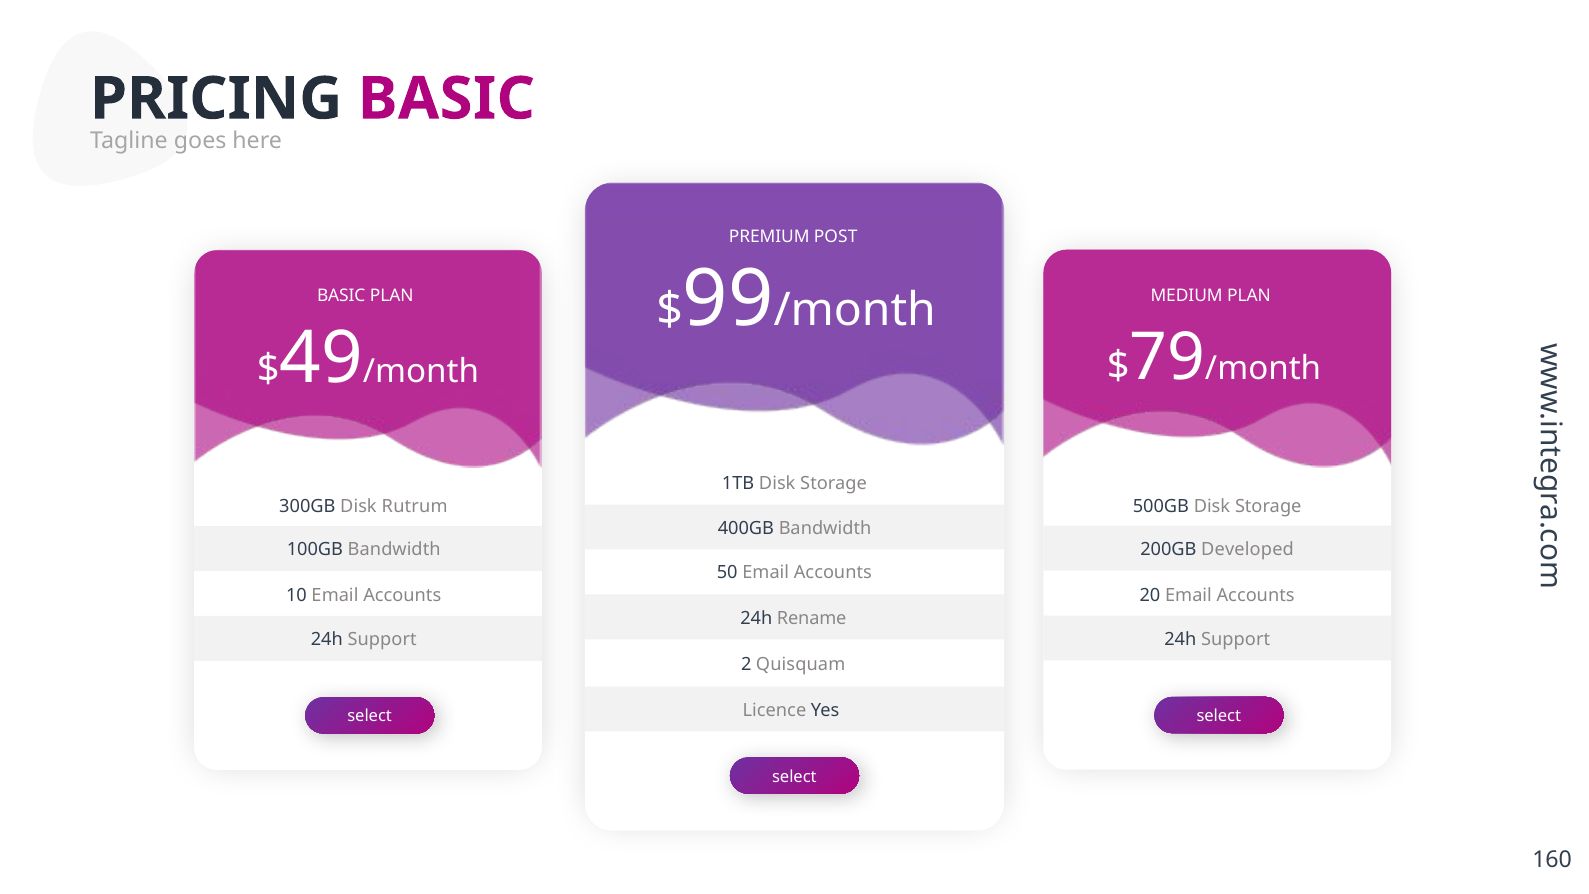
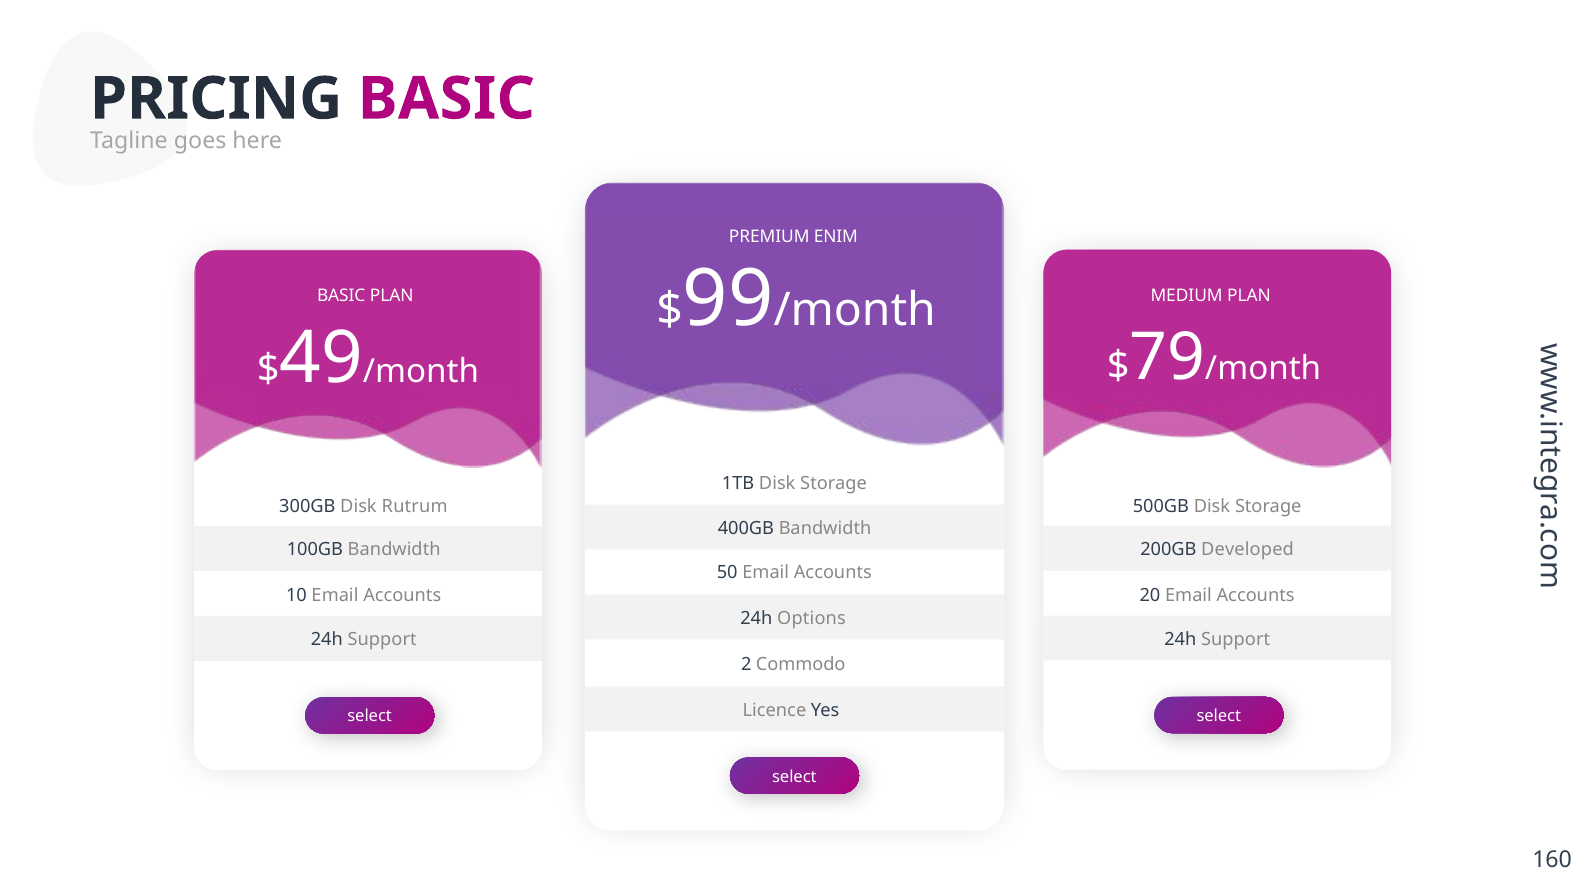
POST: POST -> ENIM
Rename: Rename -> Options
Quisquam: Quisquam -> Commodo
